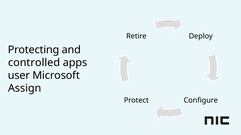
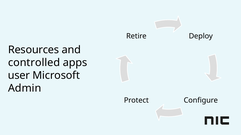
Protecting: Protecting -> Resources
Assign: Assign -> Admin
